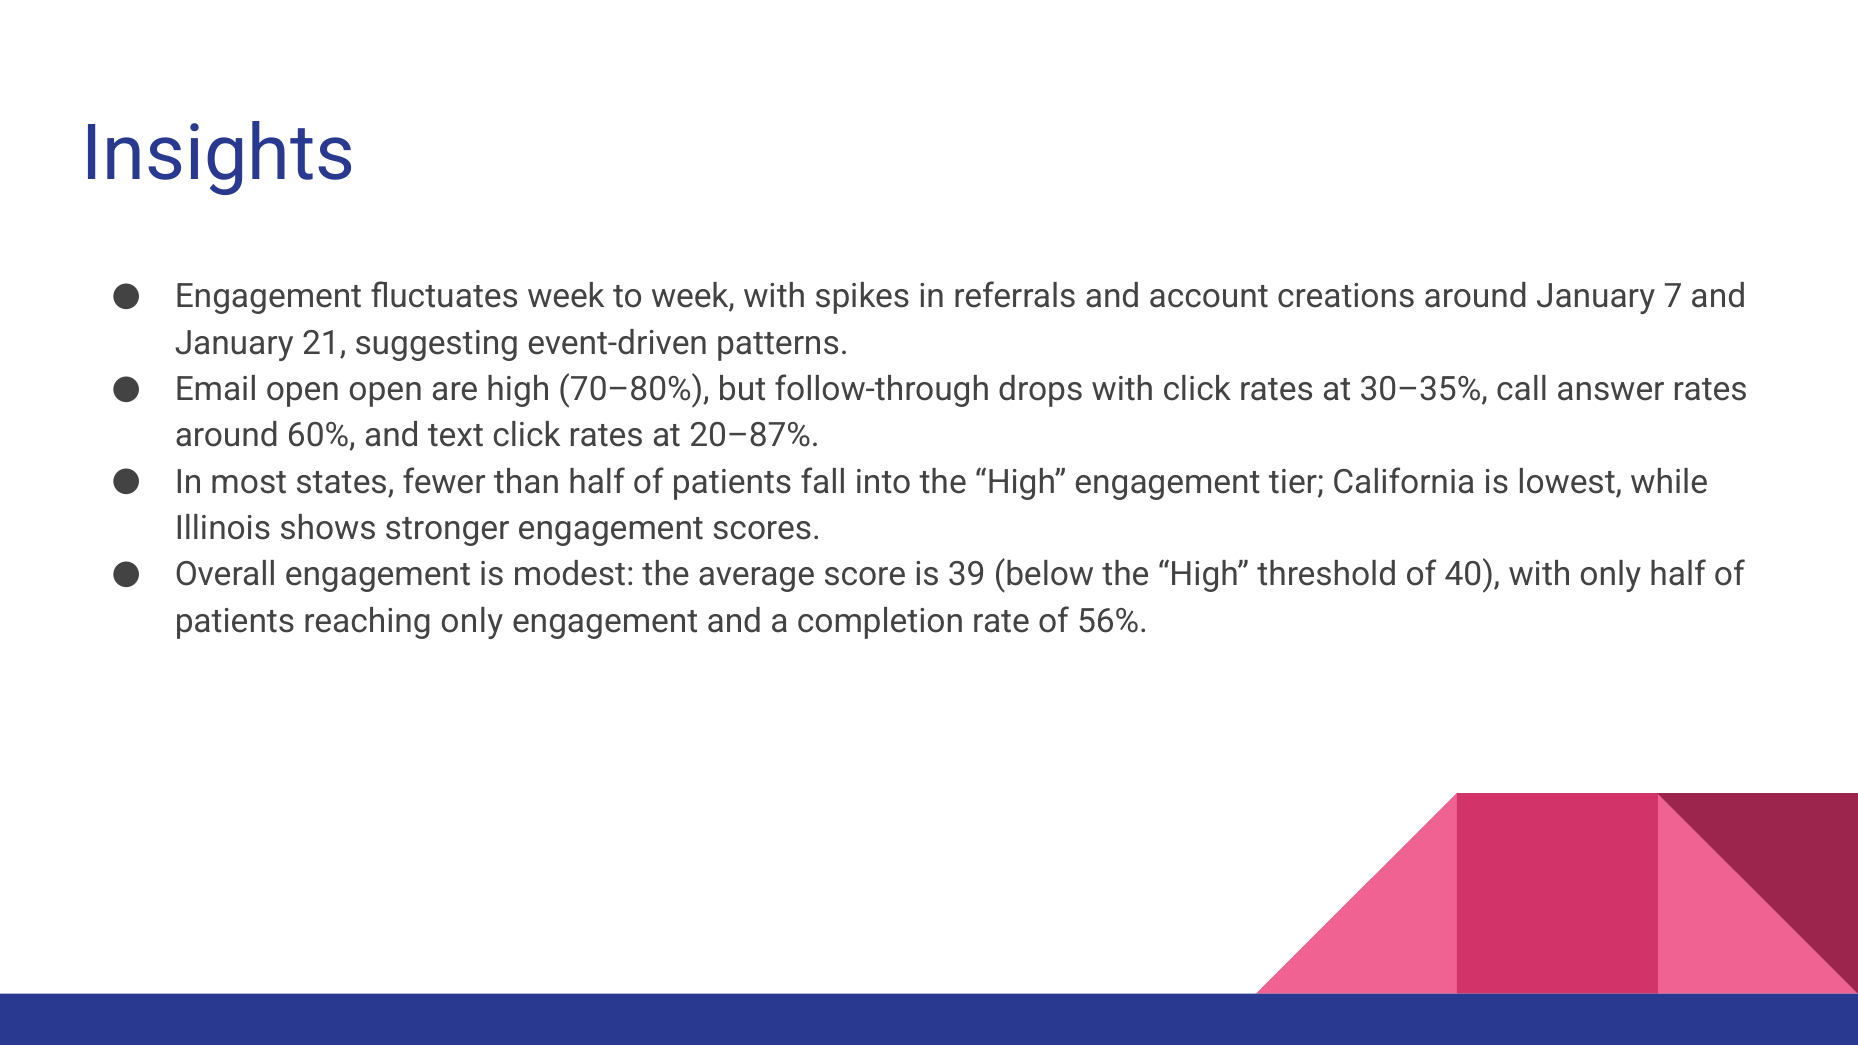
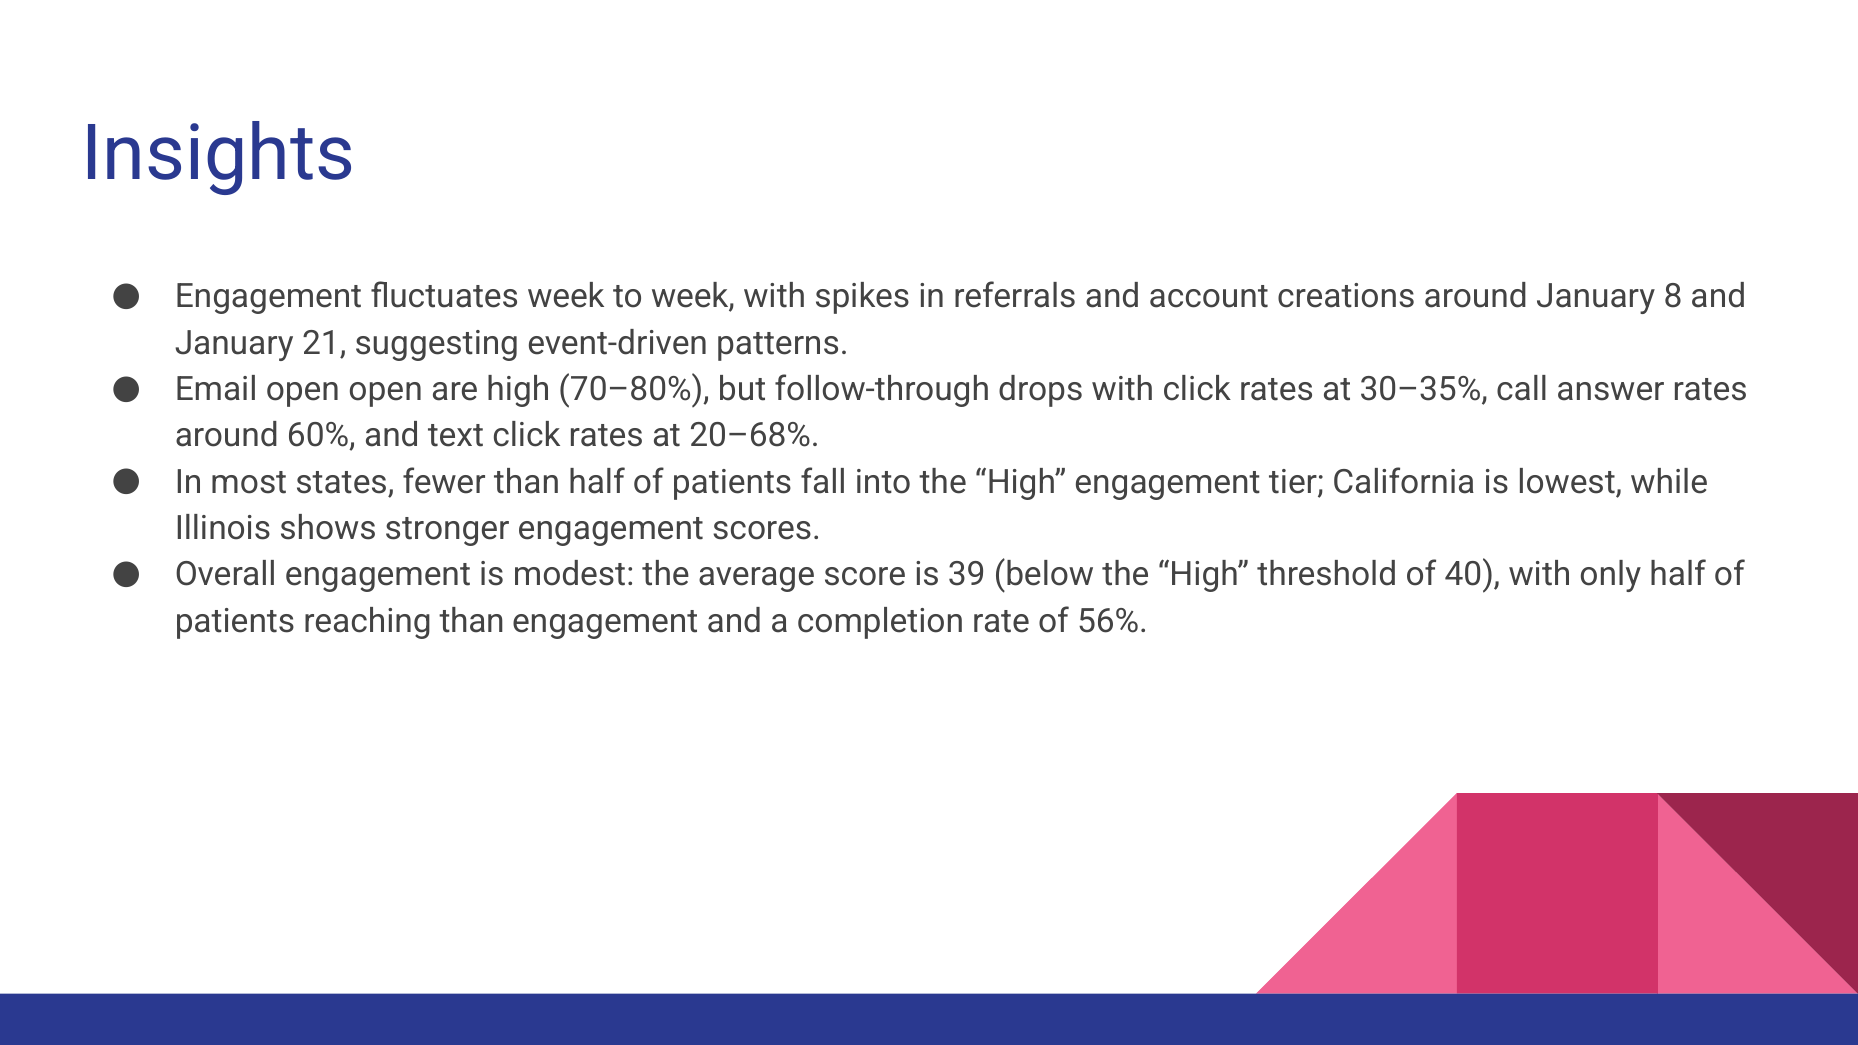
7: 7 -> 8
20–87%: 20–87% -> 20–68%
reaching only: only -> than
